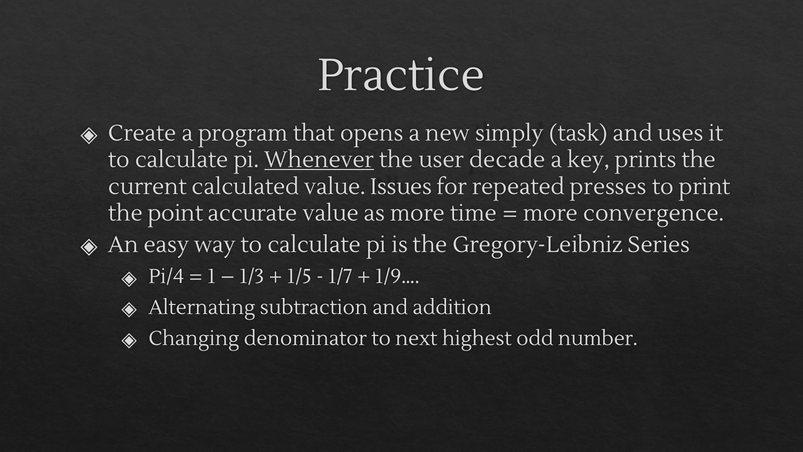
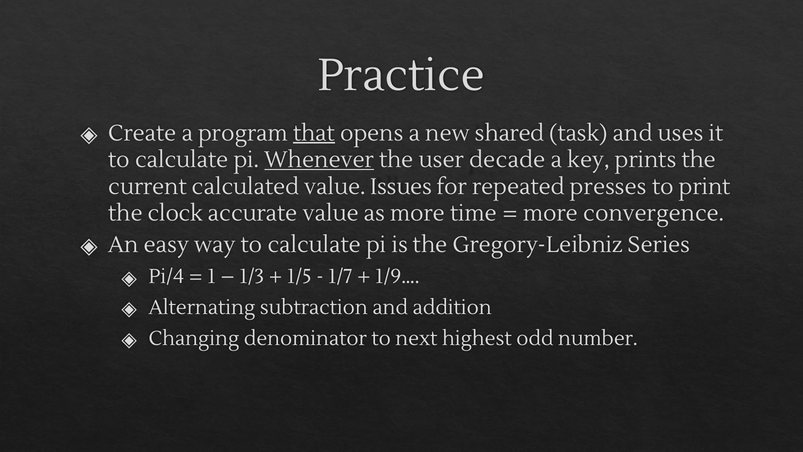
that underline: none -> present
simply: simply -> shared
point: point -> clock
